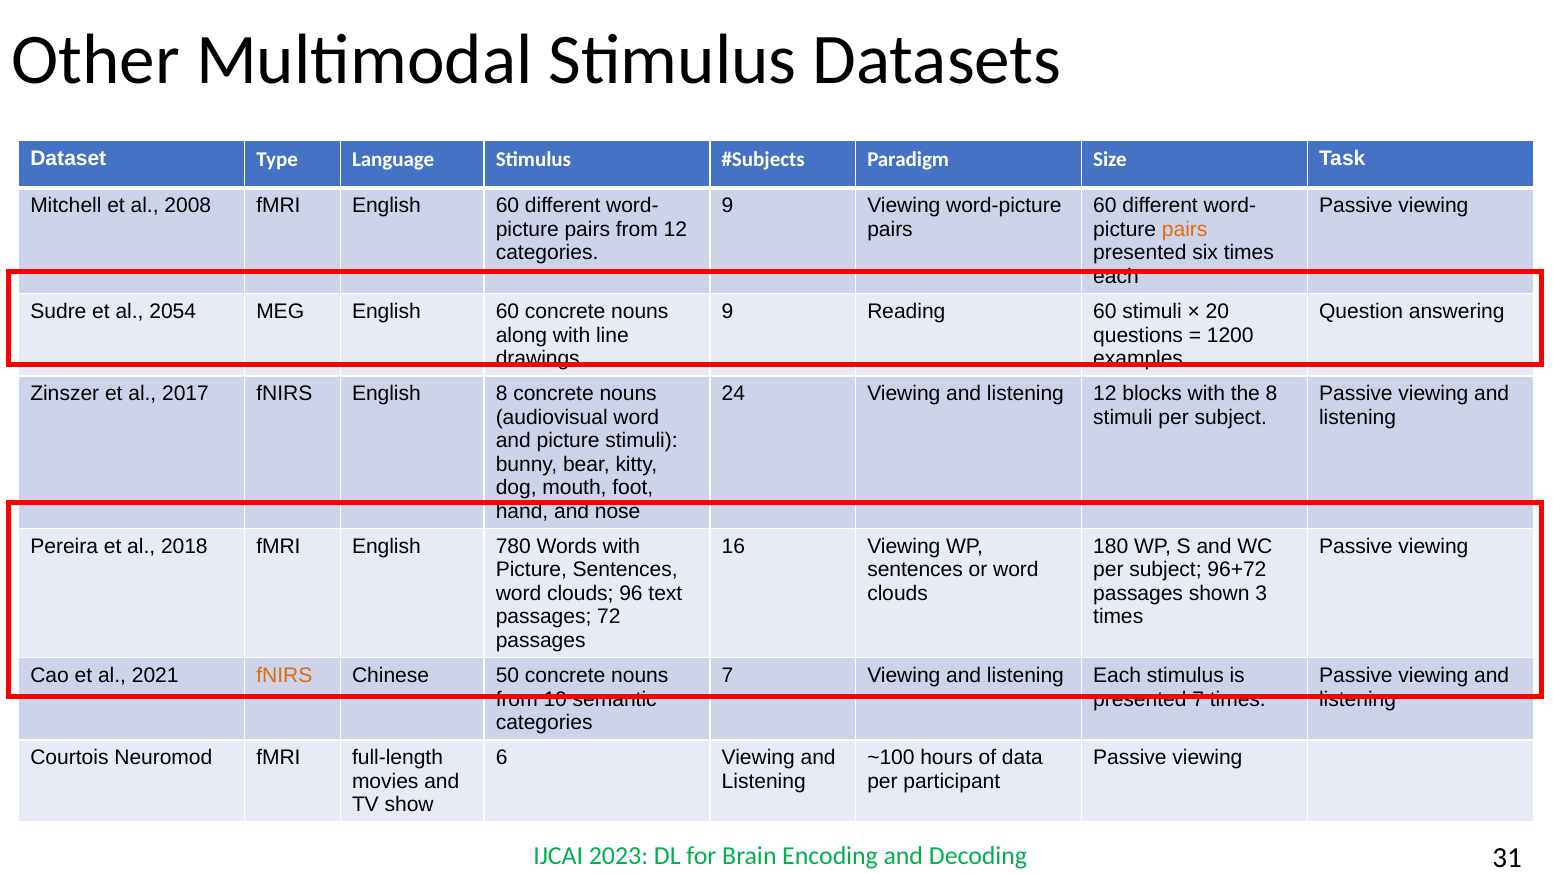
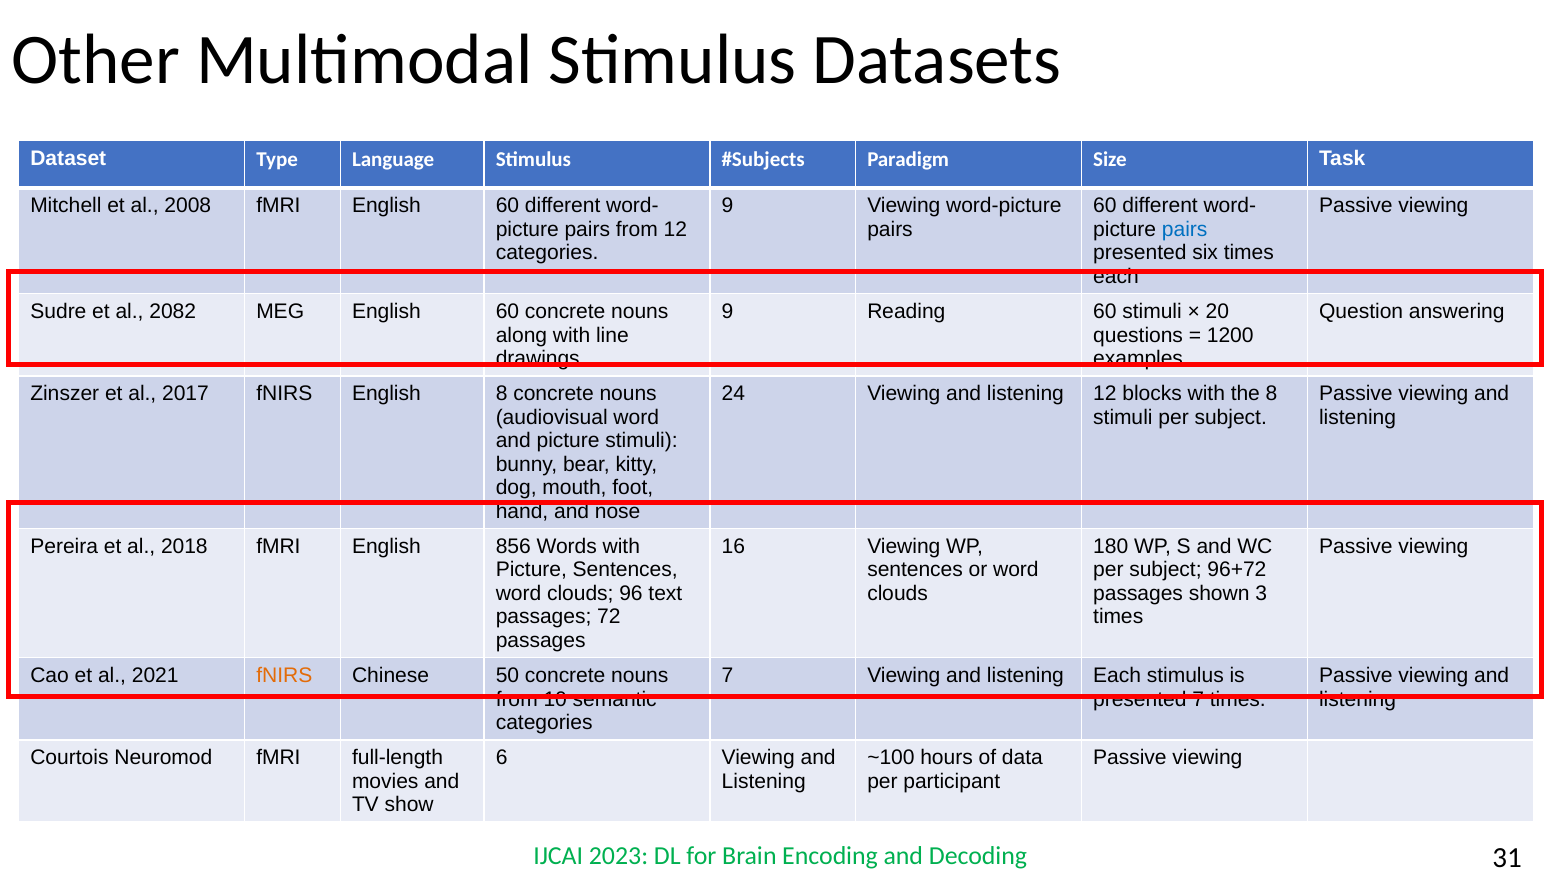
pairs at (1185, 229) colour: orange -> blue
2054: 2054 -> 2082
780: 780 -> 856
